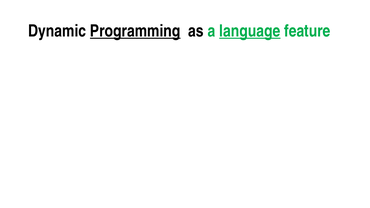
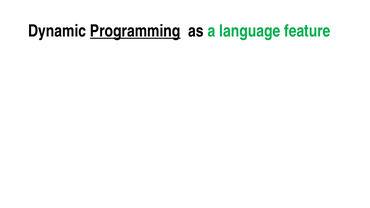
language underline: present -> none
